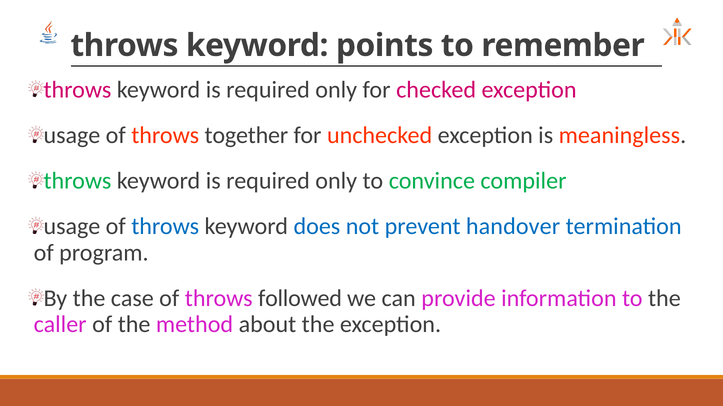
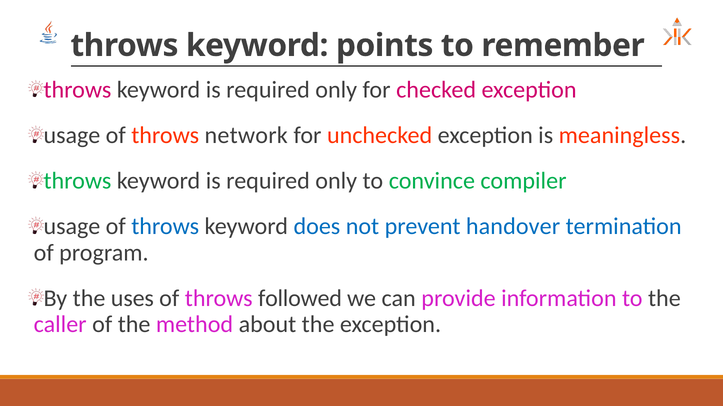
together: together -> network
case: case -> uses
